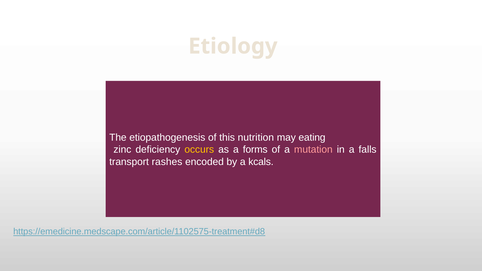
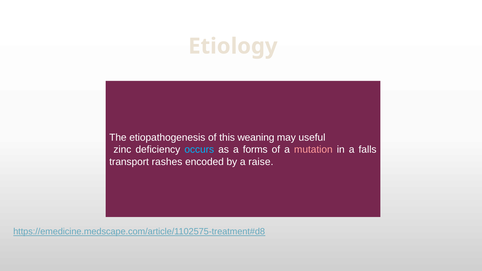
nutrition: nutrition -> weaning
eating: eating -> useful
occurs colour: yellow -> light blue
kcals: kcals -> raise
